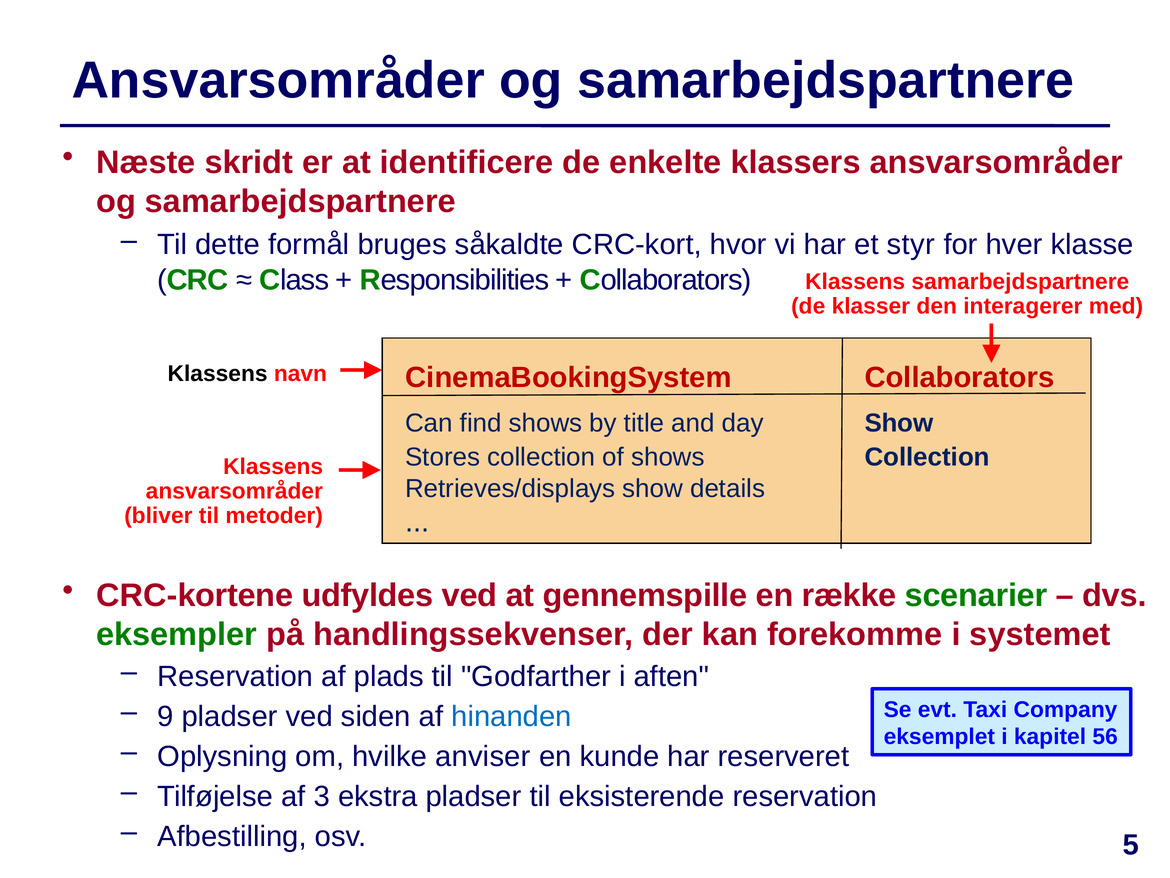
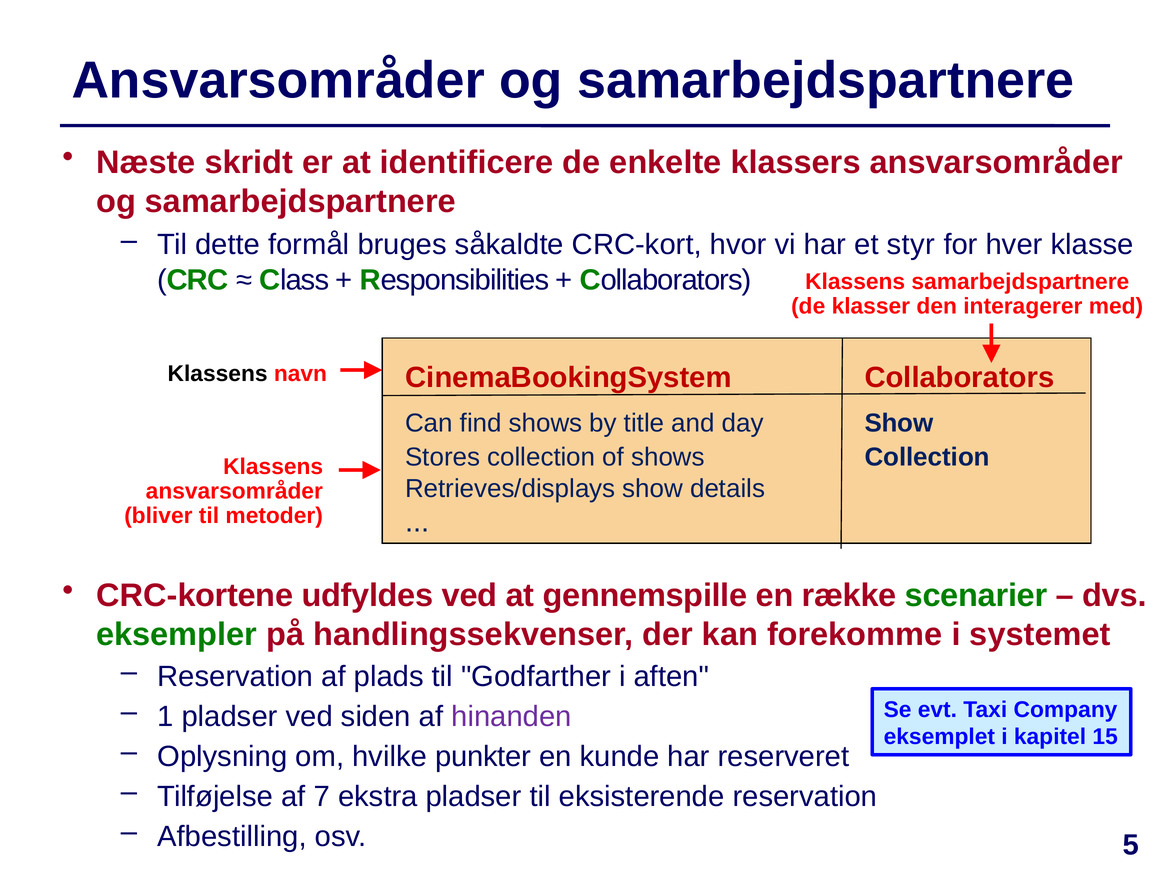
9: 9 -> 1
hinanden colour: blue -> purple
56: 56 -> 15
anviser: anviser -> punkter
3: 3 -> 7
